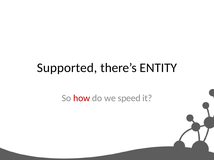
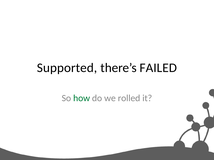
ENTITY: ENTITY -> FAILED
how colour: red -> green
speed: speed -> rolled
